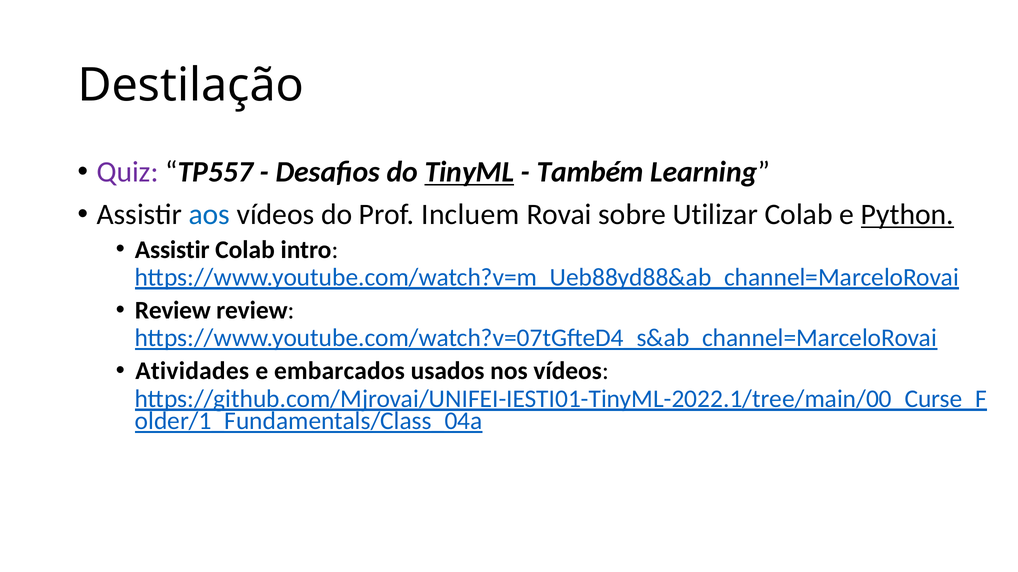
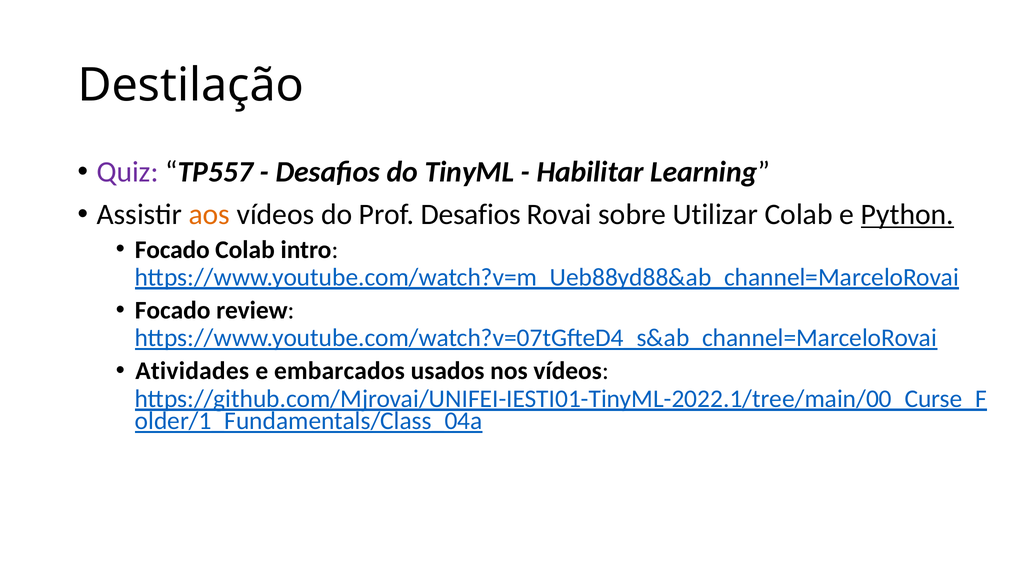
TinyML underline: present -> none
Também: Também -> Habilitar
aos colour: blue -> orange
Prof Incluem: Incluem -> Desafios
Assistir at (172, 250): Assistir -> Focado
Review at (173, 311): Review -> Focado
